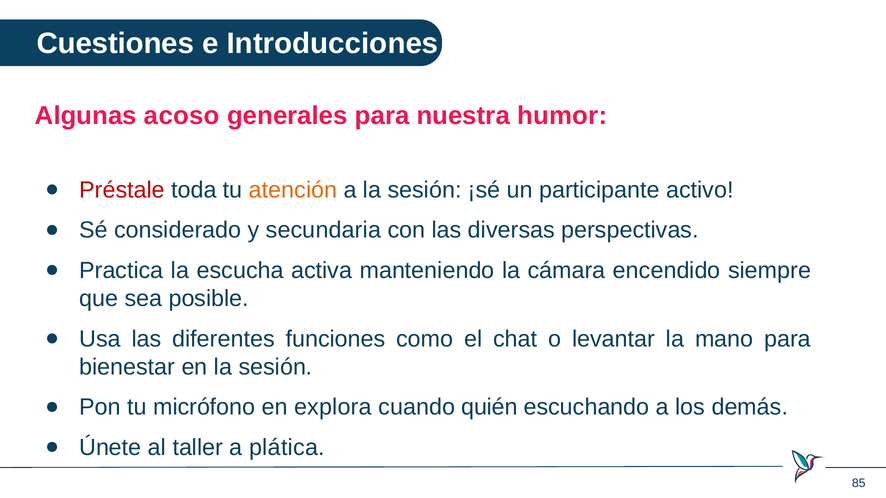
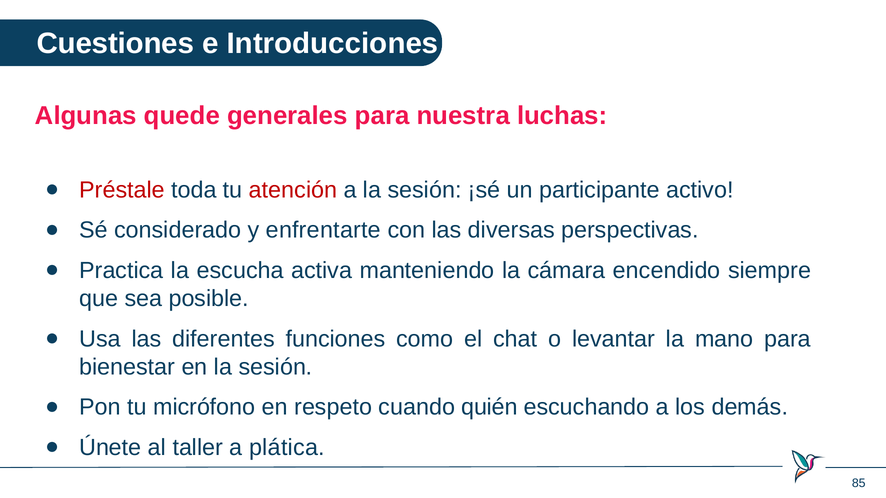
acoso: acoso -> quede
humor: humor -> luchas
atención colour: orange -> red
secundaria: secundaria -> enfrentarte
explora: explora -> respeto
